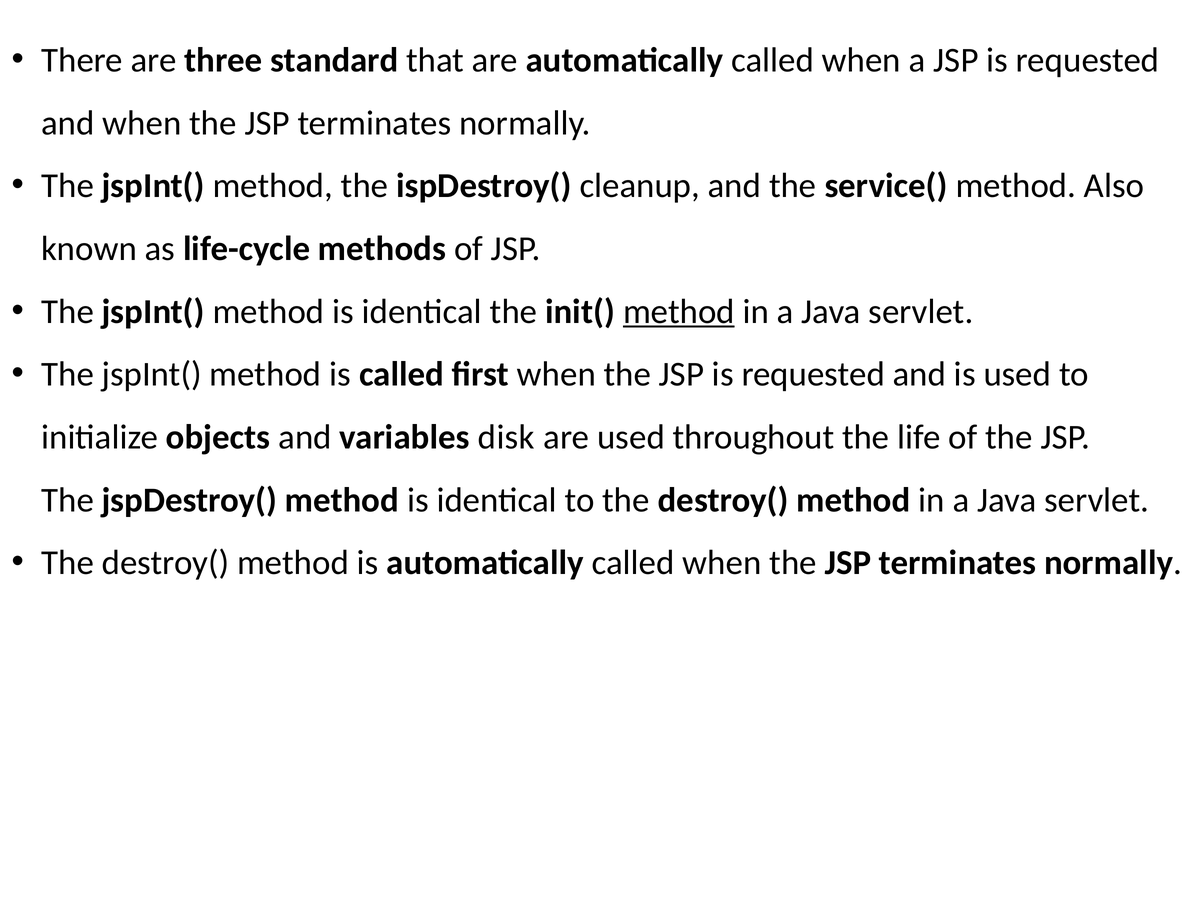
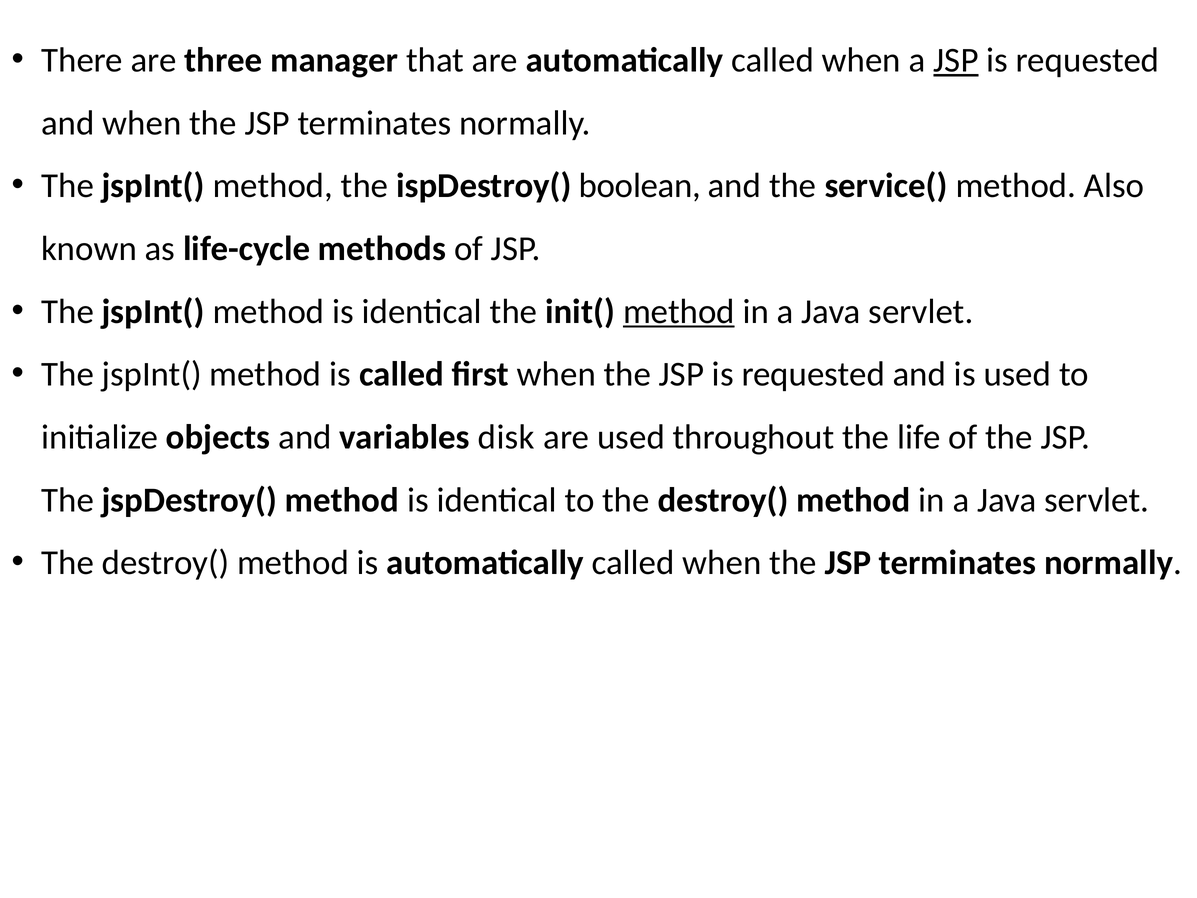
standard: standard -> manager
JSP at (956, 60) underline: none -> present
cleanup: cleanup -> boolean
